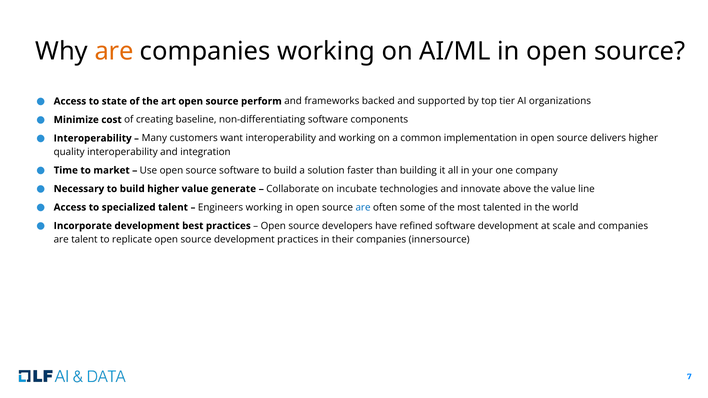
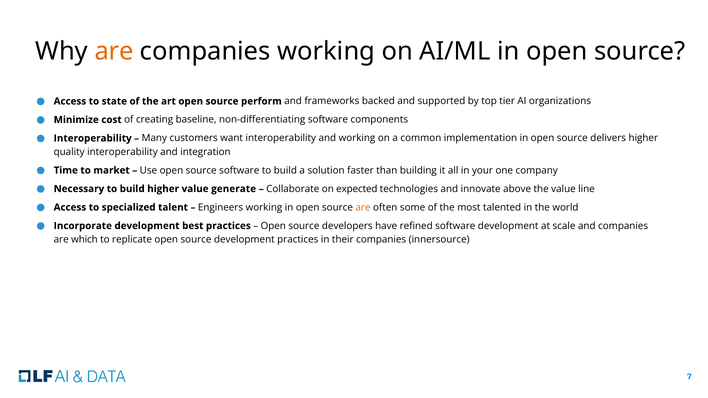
incubate: incubate -> expected
are at (363, 207) colour: blue -> orange
are talent: talent -> which
